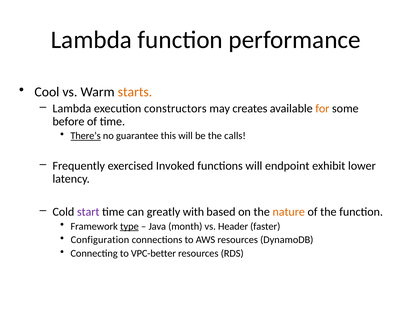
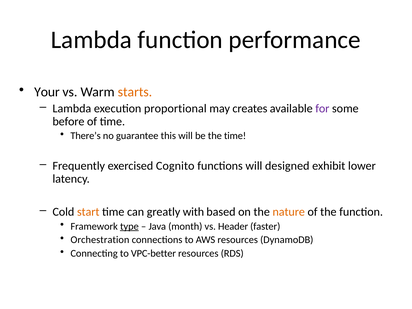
Cool: Cool -> Your
constructors: constructors -> proportional
for colour: orange -> purple
There’s underline: present -> none
the calls: calls -> time
Invoked: Invoked -> Cognito
endpoint: endpoint -> designed
start colour: purple -> orange
Configuration: Configuration -> Orchestration
